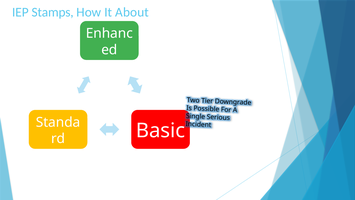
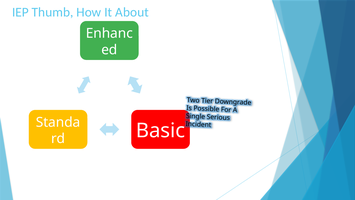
Stamps: Stamps -> Thumb
